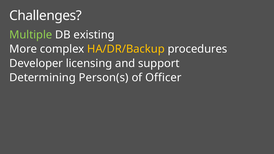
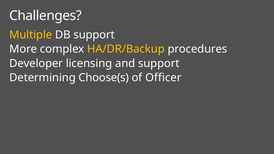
Multiple colour: light green -> yellow
DB existing: existing -> support
Person(s: Person(s -> Choose(s
